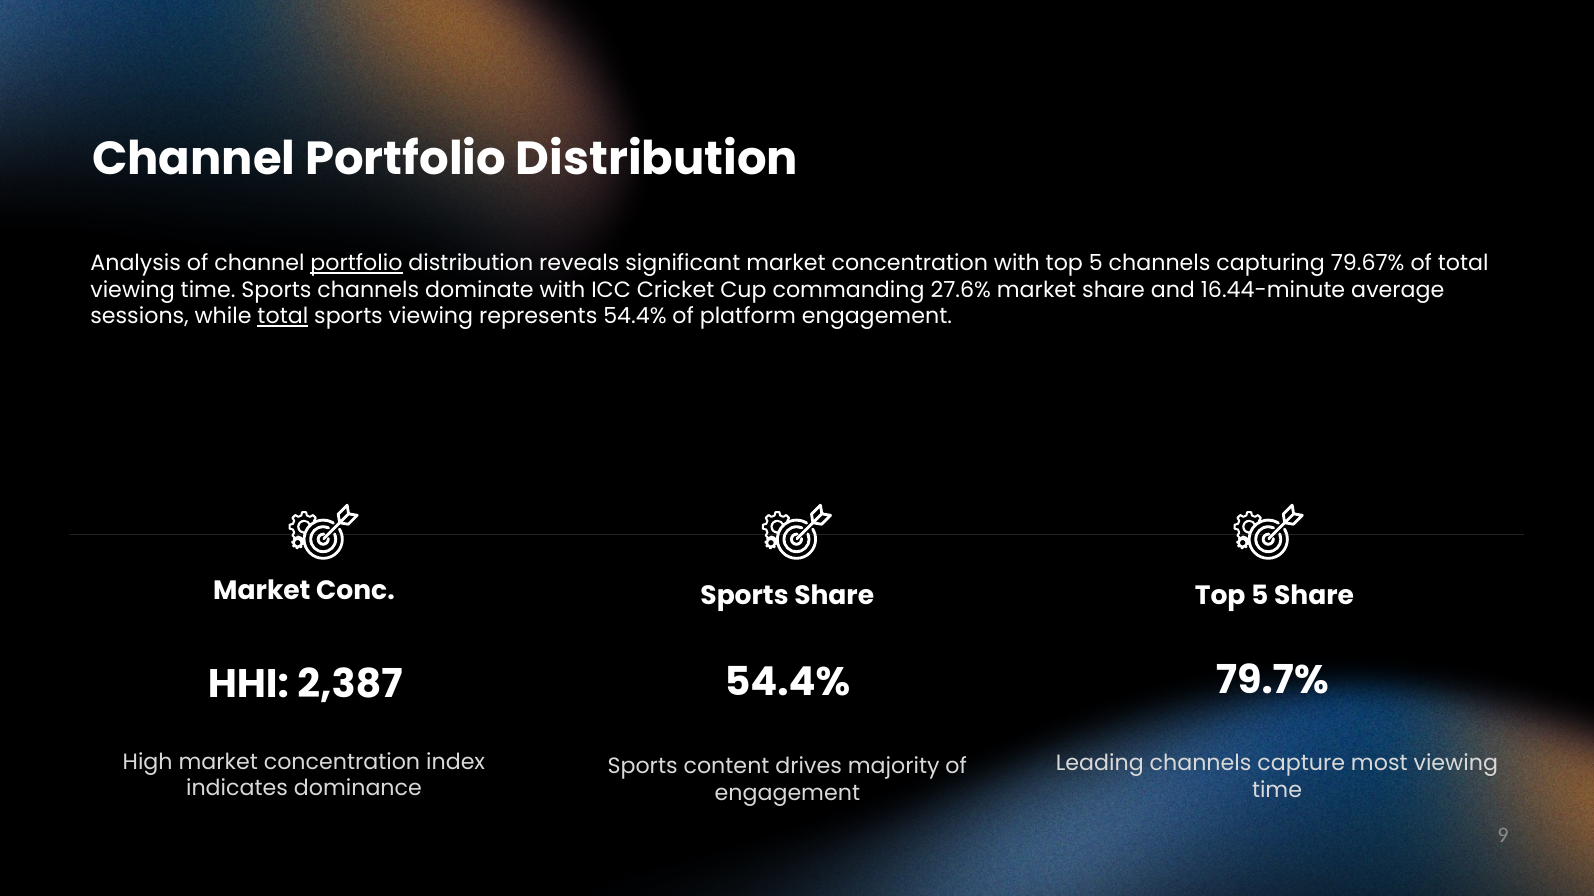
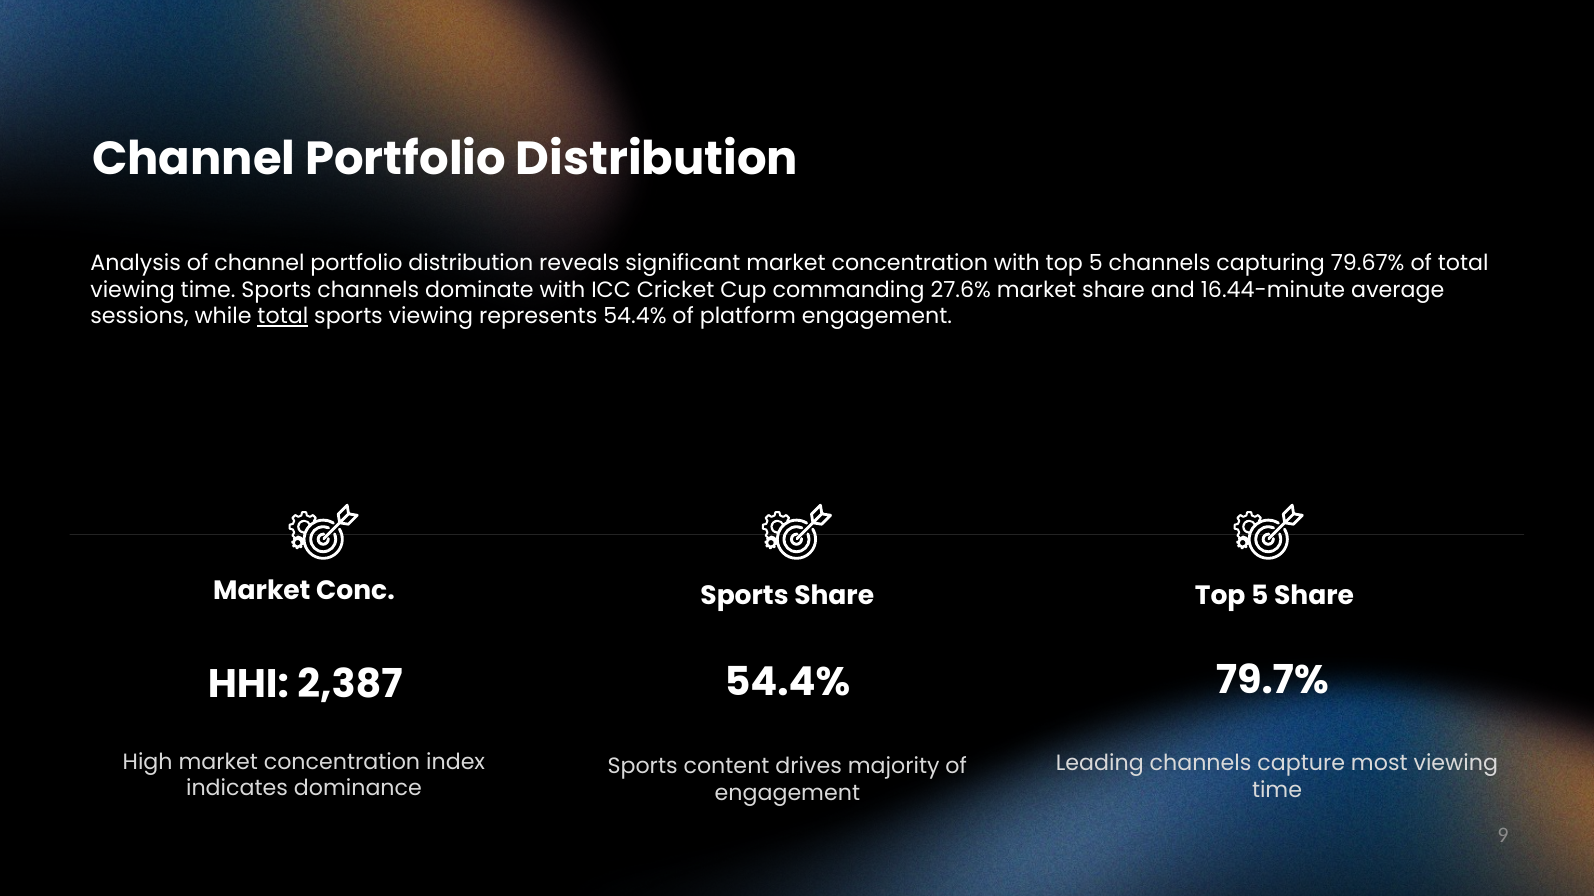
portfolio at (356, 264) underline: present -> none
